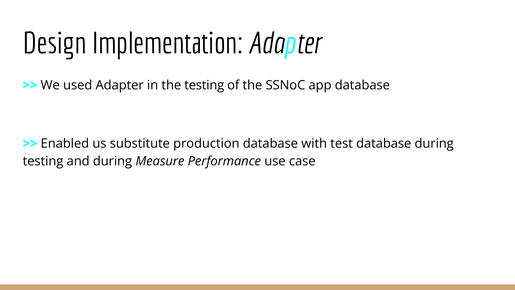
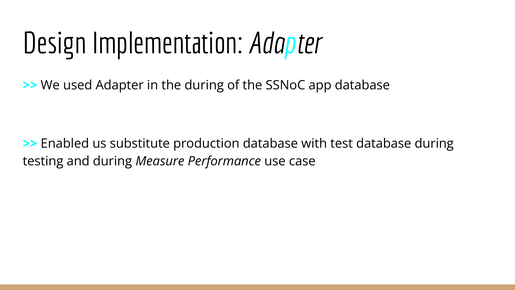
the testing: testing -> during
